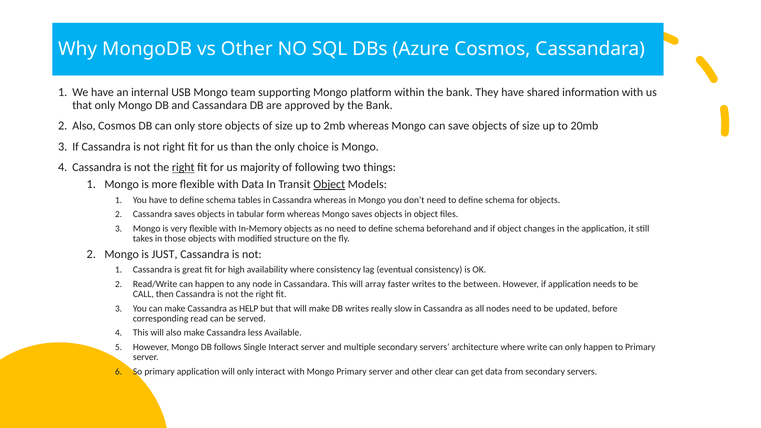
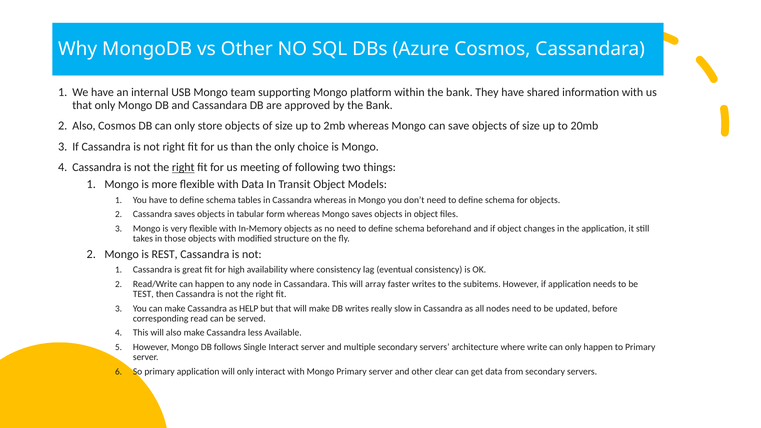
majority: majority -> meeting
Object at (329, 184) underline: present -> none
JUST: JUST -> REST
between: between -> subitems
CALL: CALL -> TEST
